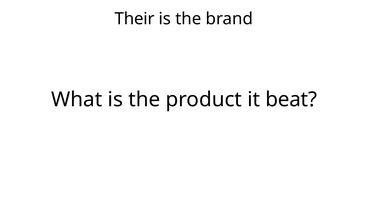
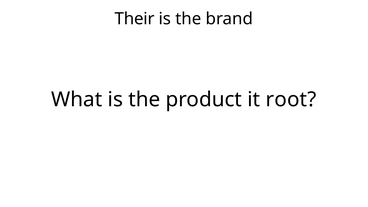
beat: beat -> root
